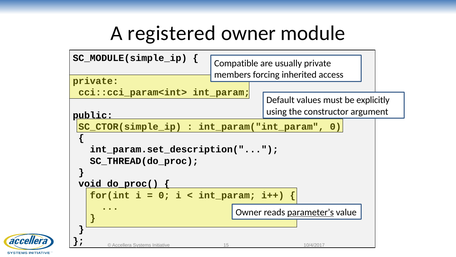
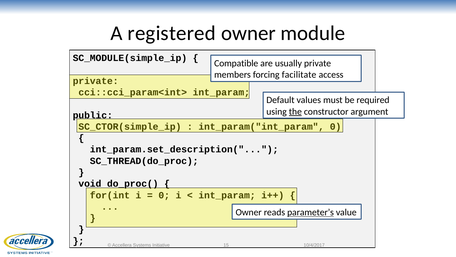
inherited: inherited -> facilitate
explicitly: explicitly -> required
the underline: none -> present
